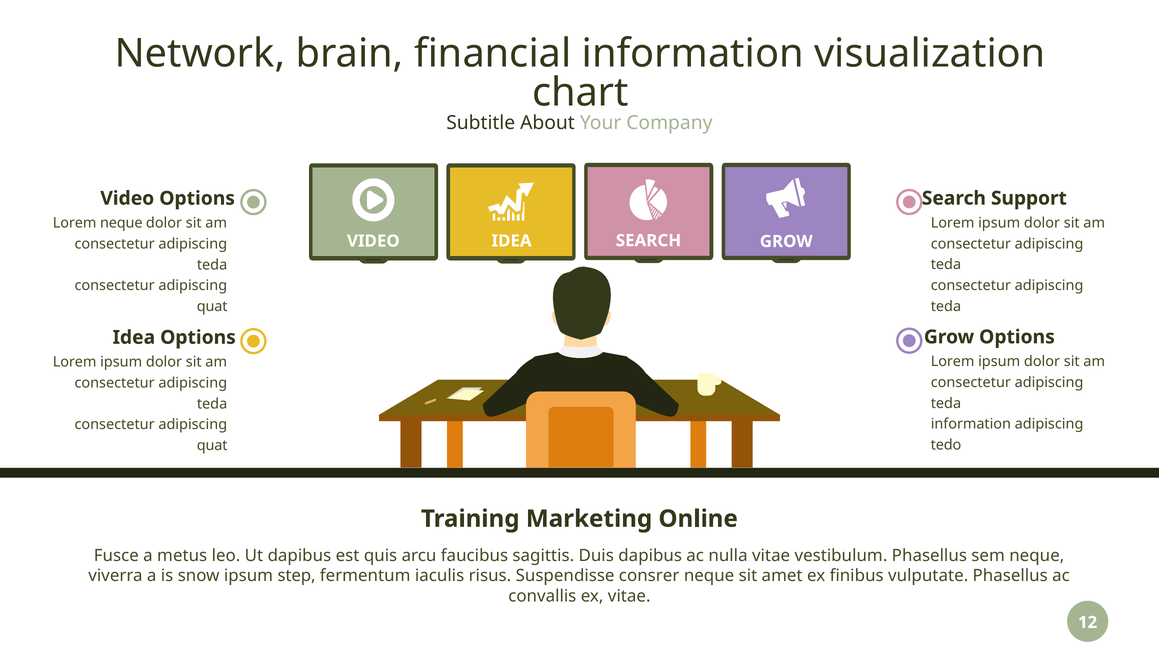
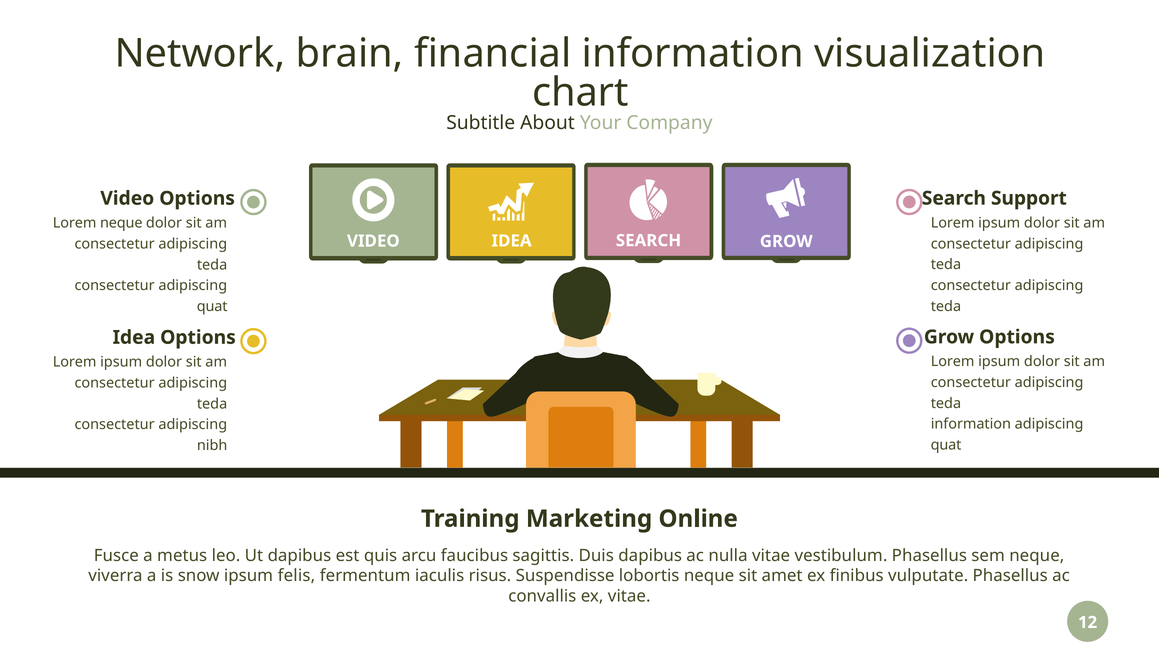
tedo at (946, 445): tedo -> quat
quat at (212, 445): quat -> nibh
step: step -> felis
consrer: consrer -> lobortis
